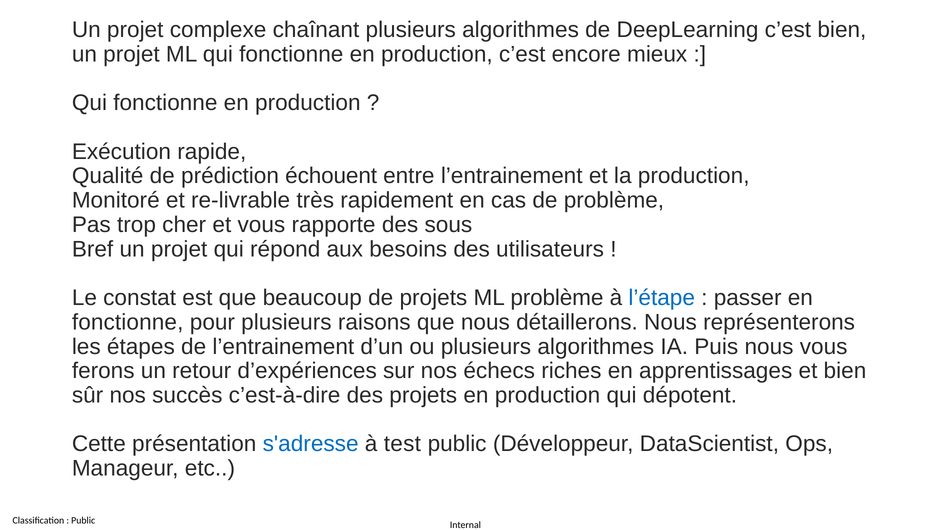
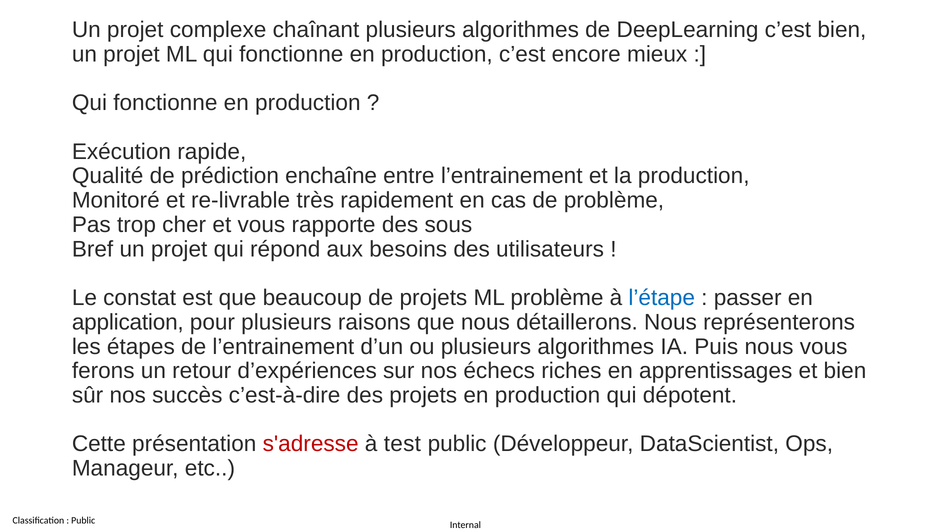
échouent: échouent -> enchaîne
fonctionne at (128, 322): fonctionne -> application
s'adresse colour: blue -> red
